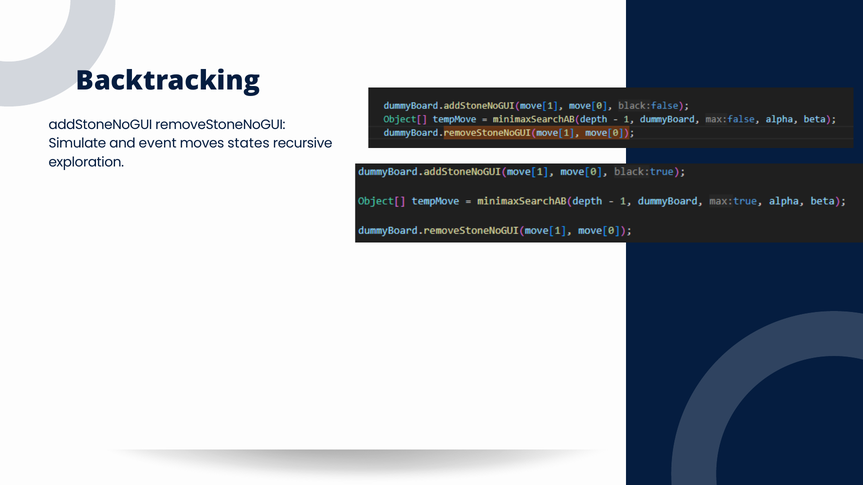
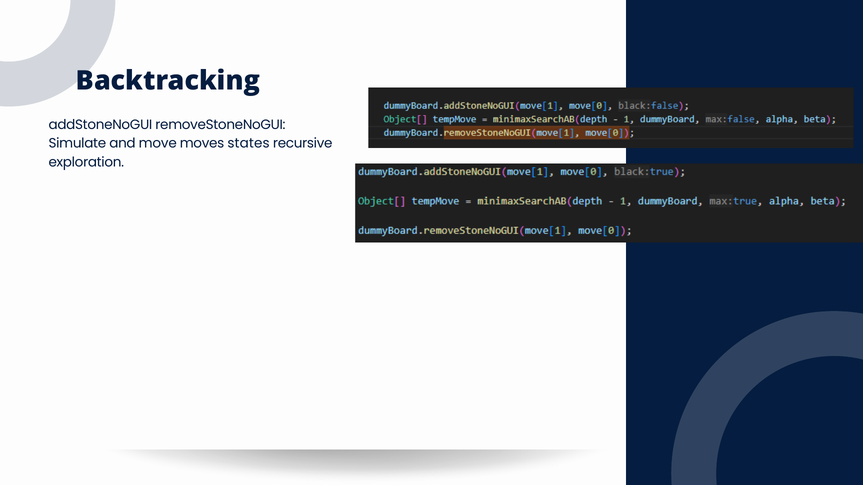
event: event -> move
